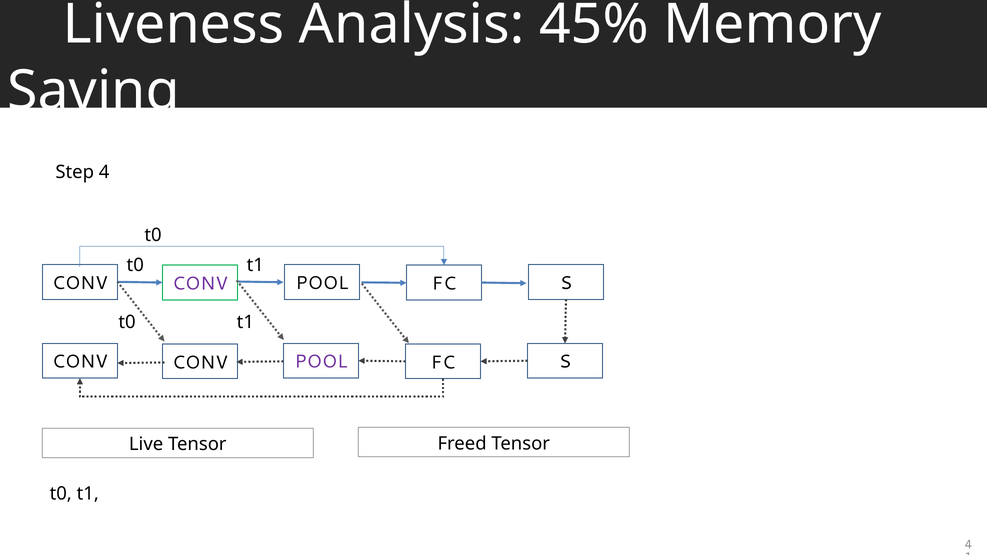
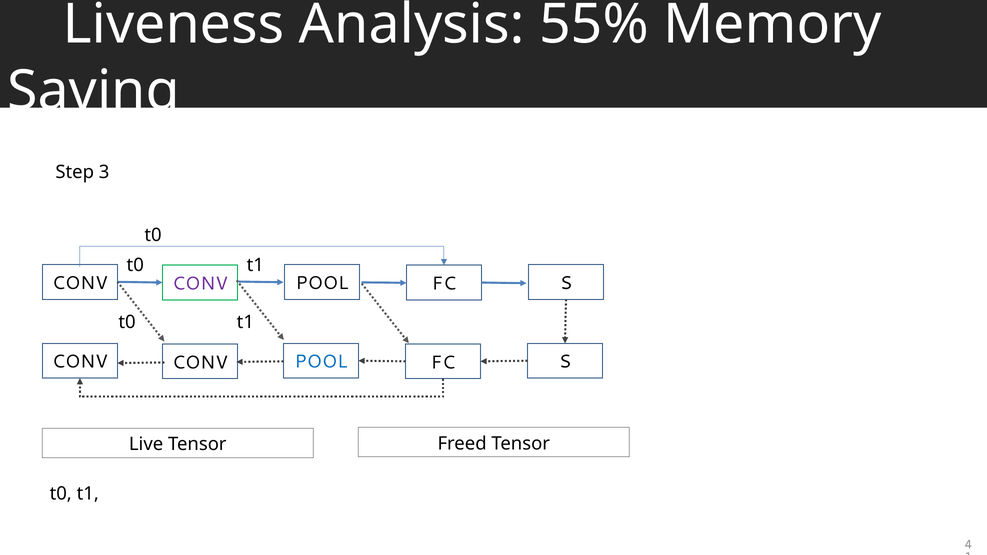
45%: 45% -> 55%
Step 4: 4 -> 3
POOL at (321, 362) colour: purple -> blue
